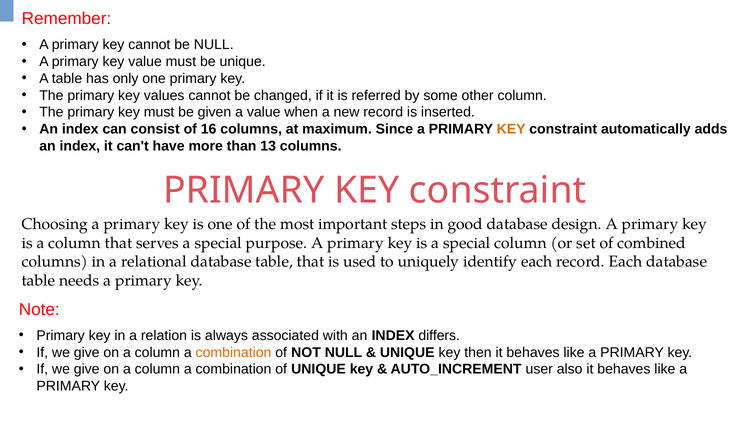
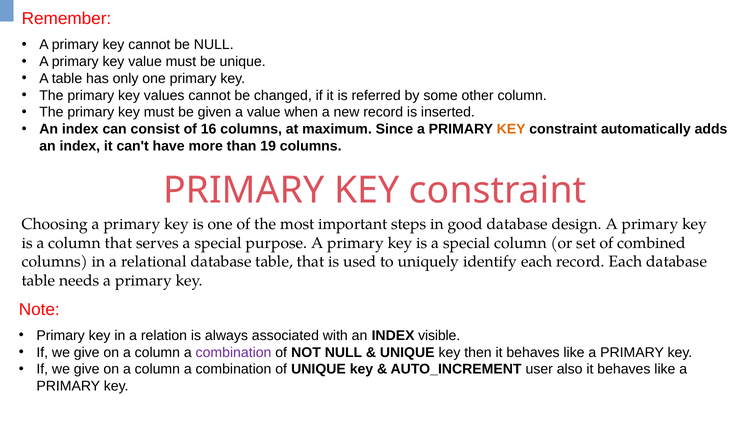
13: 13 -> 19
differs: differs -> visible
combination at (234, 352) colour: orange -> purple
